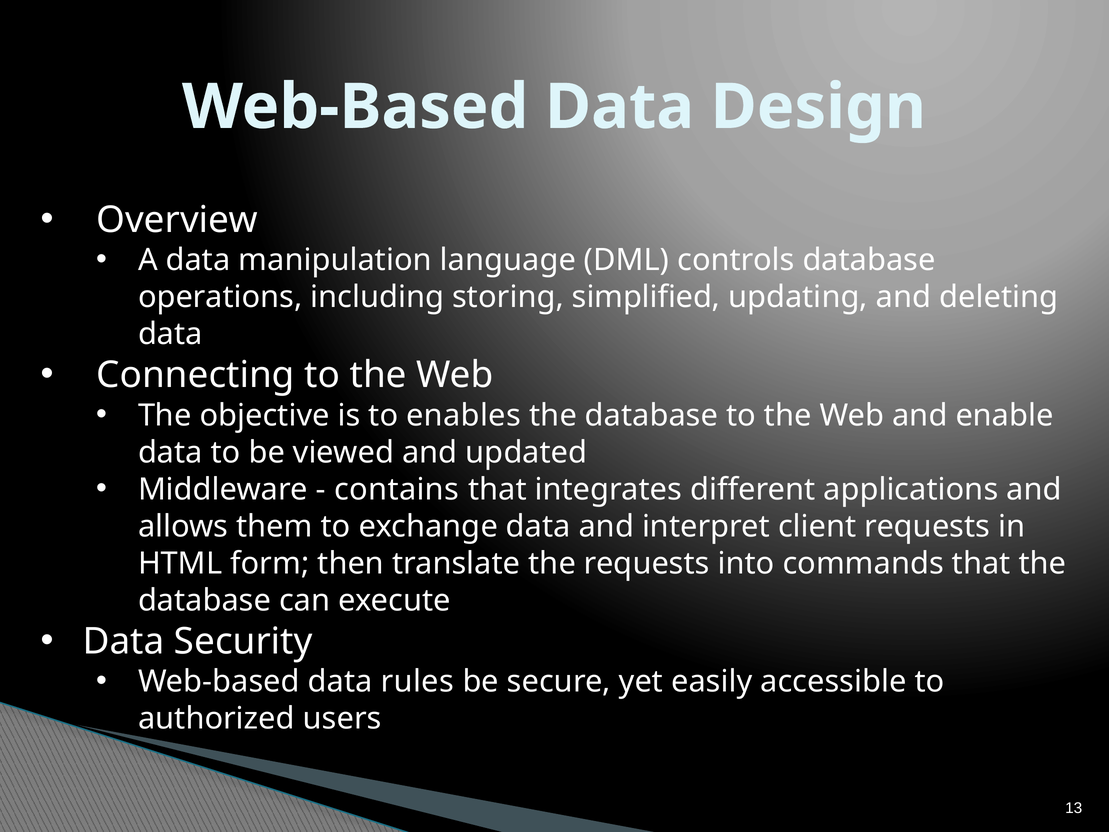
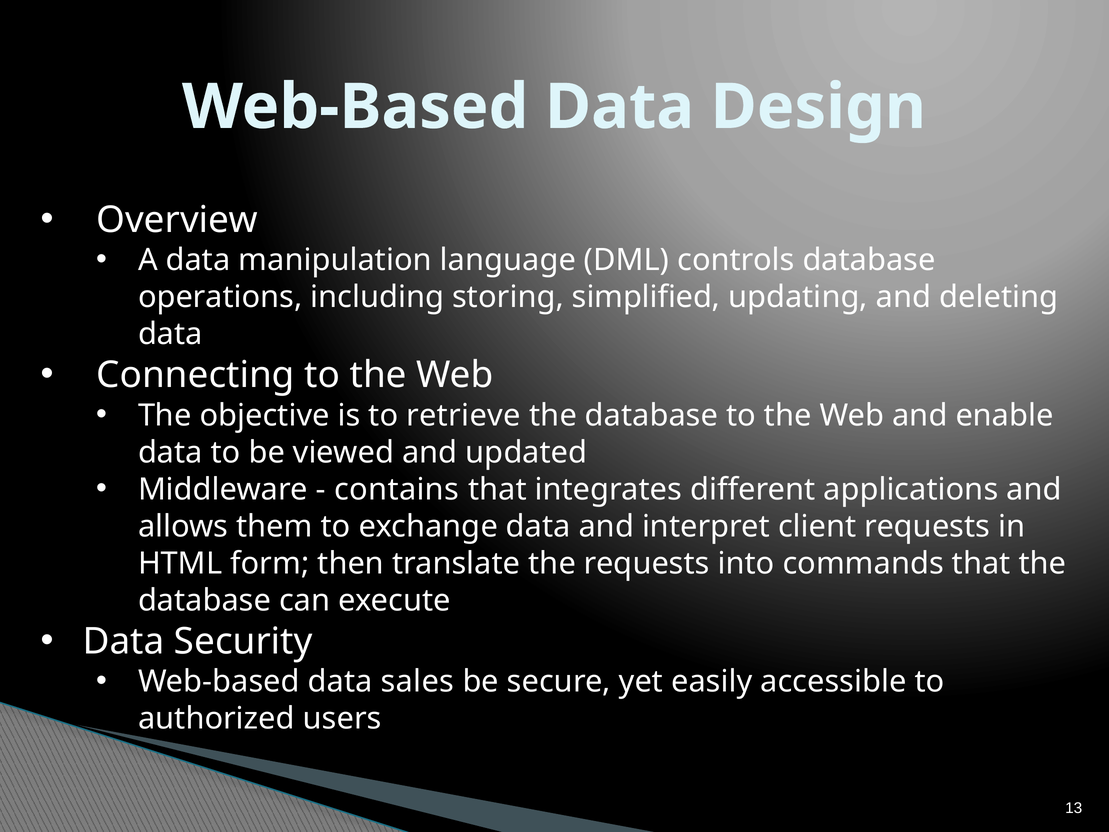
enables: enables -> retrieve
rules: rules -> sales
